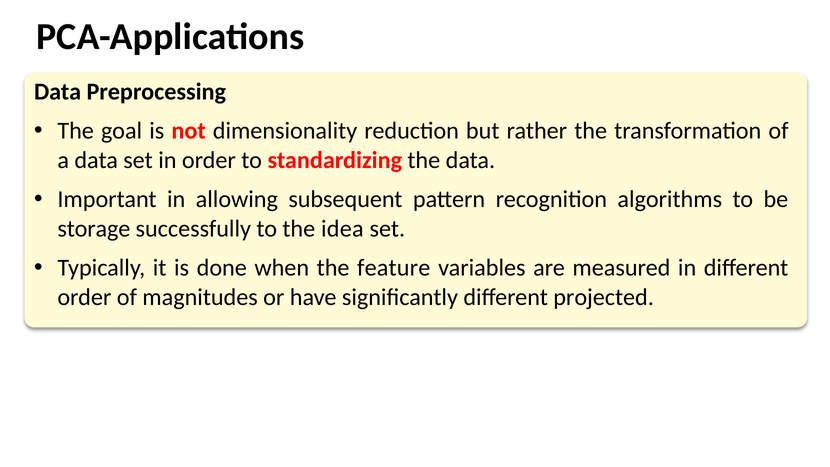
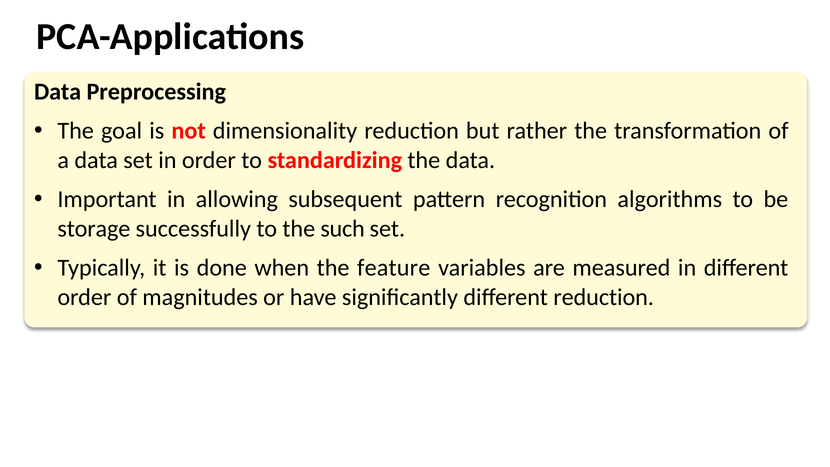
idea: idea -> such
different projected: projected -> reduction
